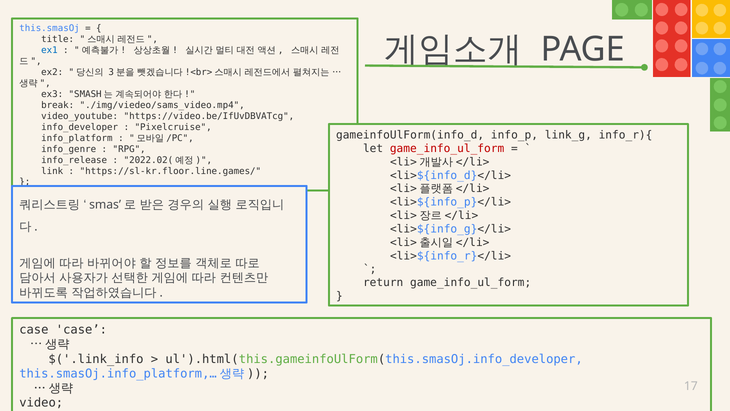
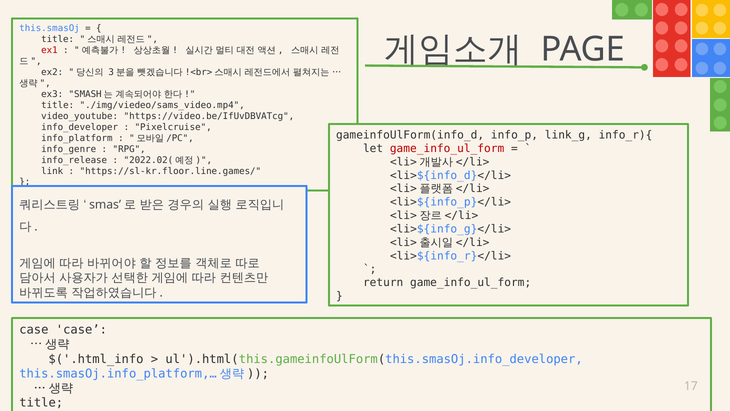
ex1 colour: blue -> red
break at (58, 105): break -> title
$('.link_info: $('.link_info -> $('.html_info
video at (41, 403): video -> title
